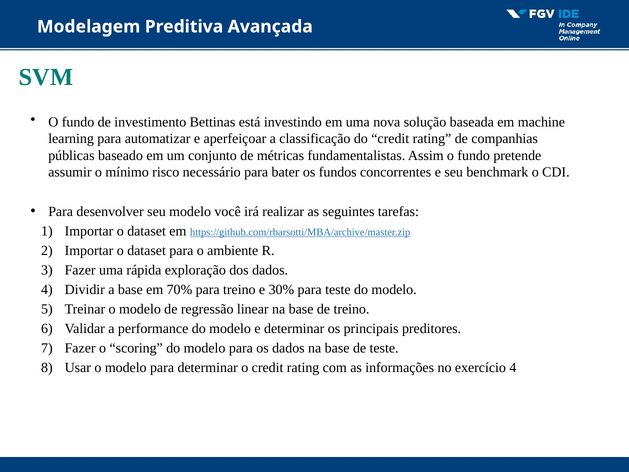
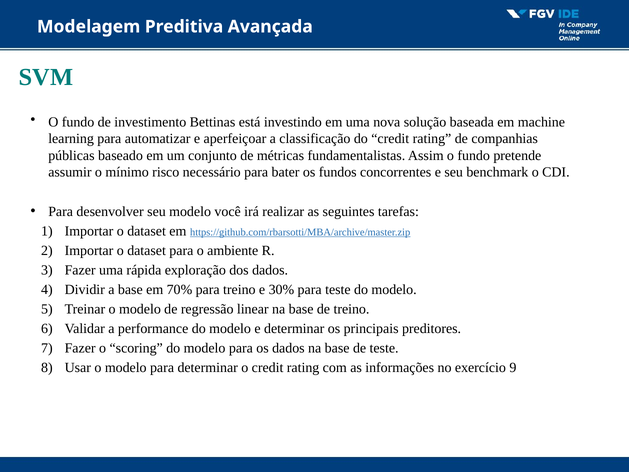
exercício 4: 4 -> 9
